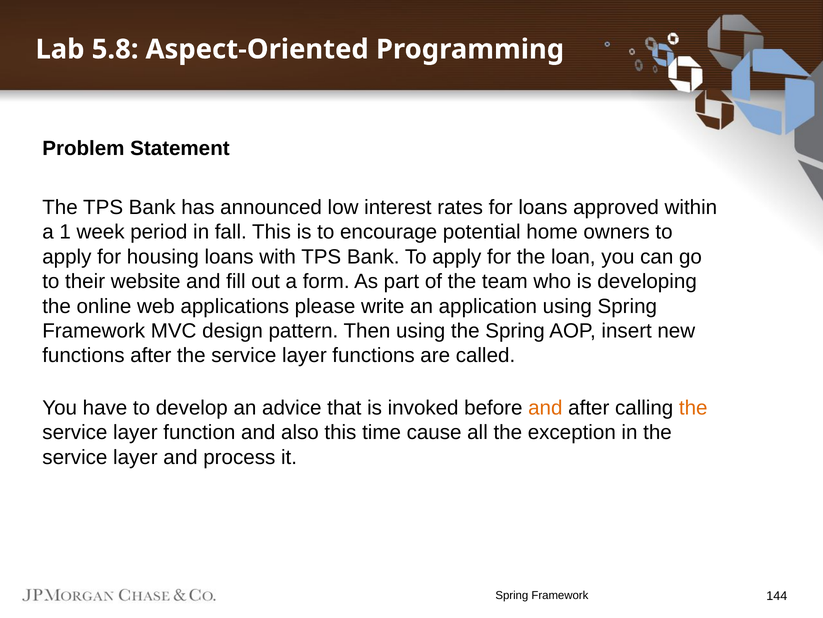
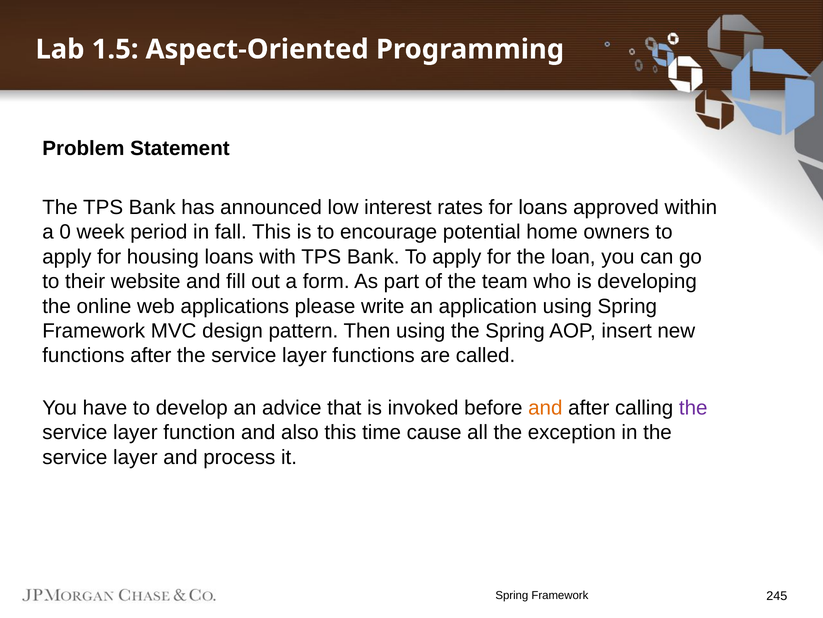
5.8: 5.8 -> 1.5
1: 1 -> 0
the at (693, 407) colour: orange -> purple
144: 144 -> 245
